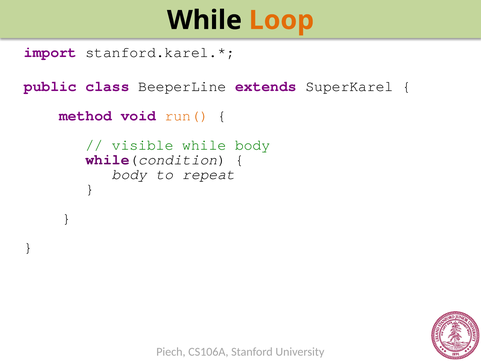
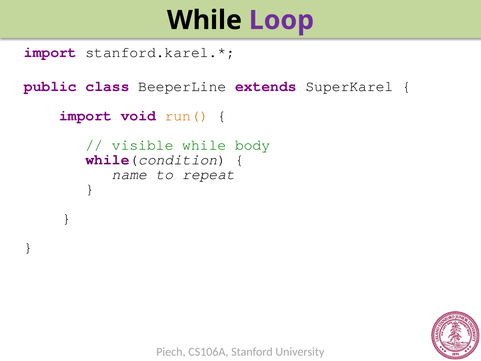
Loop colour: orange -> purple
method at (86, 116): method -> import
body at (130, 174): body -> name
